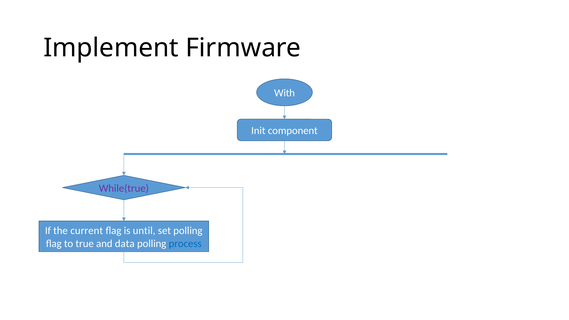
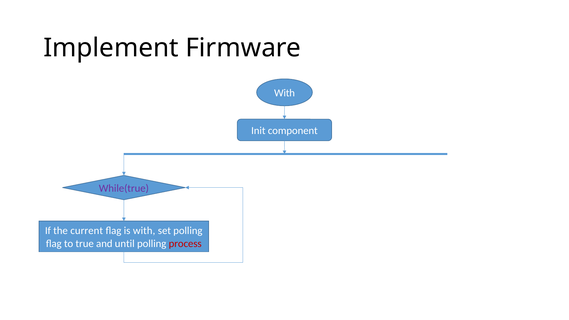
is until: until -> with
data: data -> until
process colour: blue -> red
